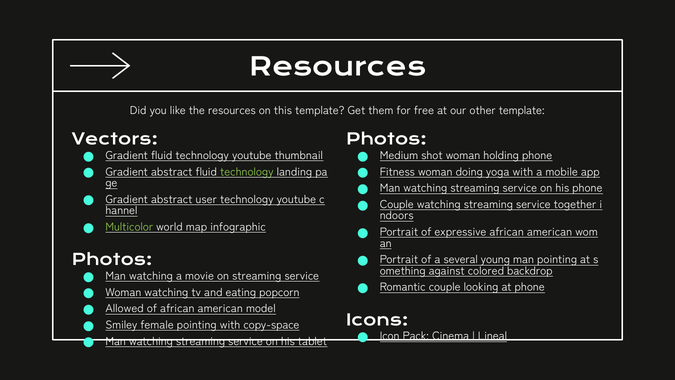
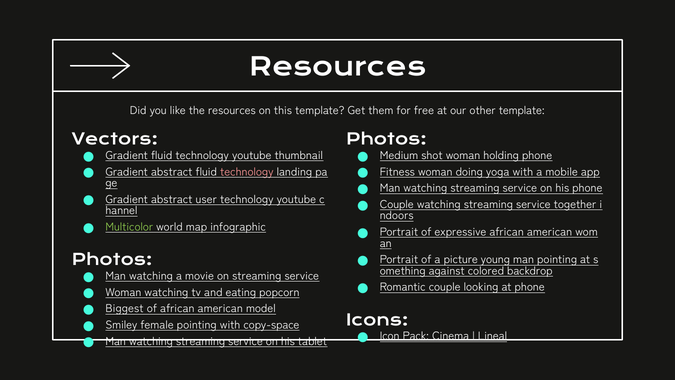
technology at (247, 172) colour: light green -> pink
several: several -> picture
Allowed: Allowed -> Biggest
